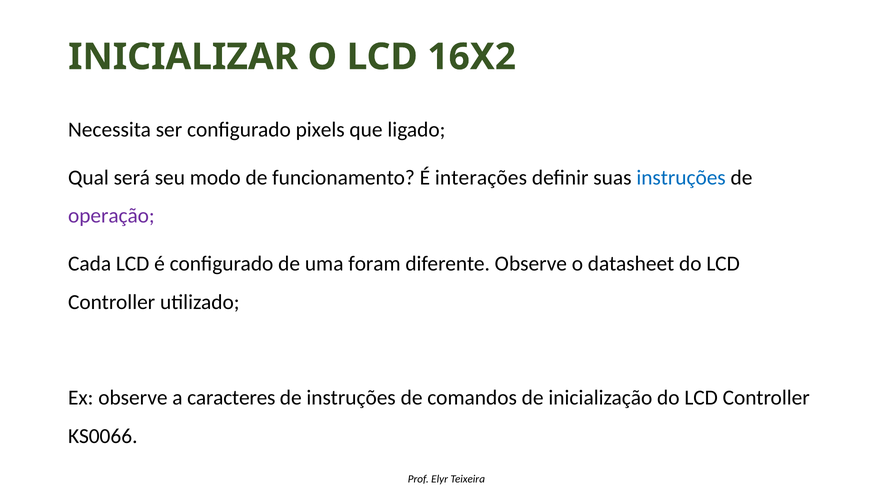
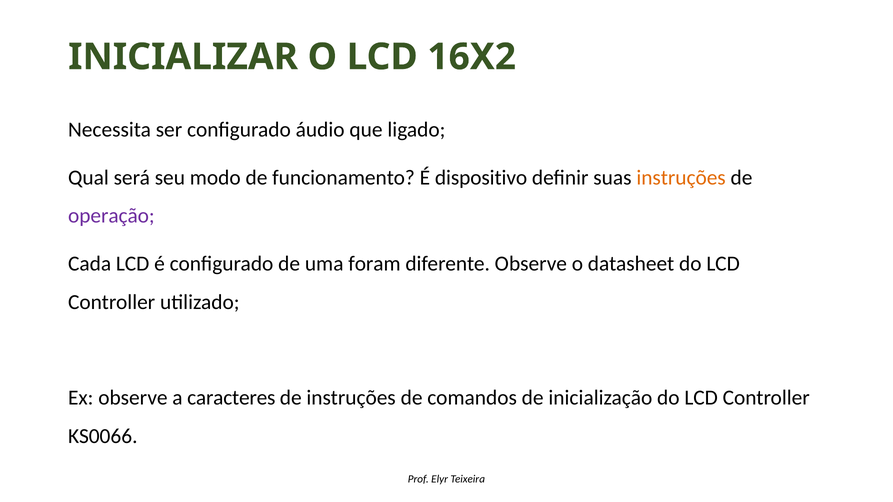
pixels: pixels -> áudio
interações: interações -> dispositivo
instruções at (681, 178) colour: blue -> orange
